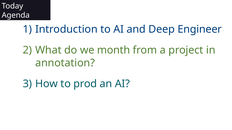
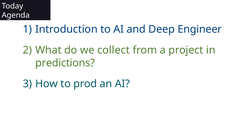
month: month -> collect
annotation: annotation -> predictions
